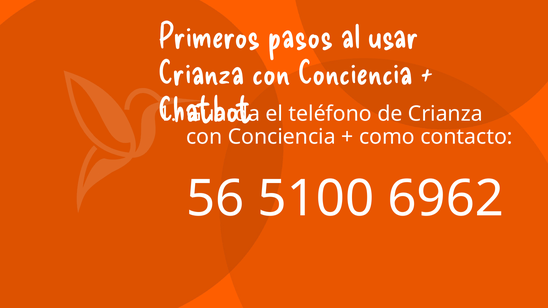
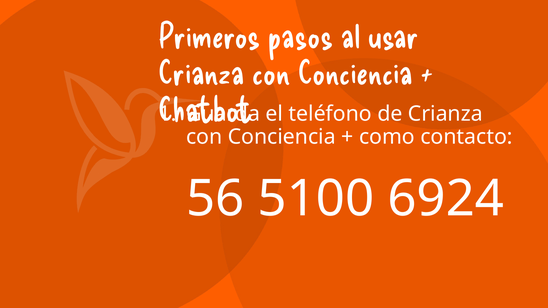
6962: 6962 -> 6924
